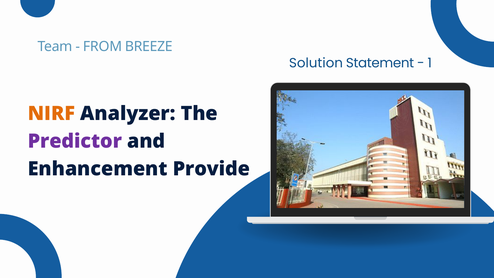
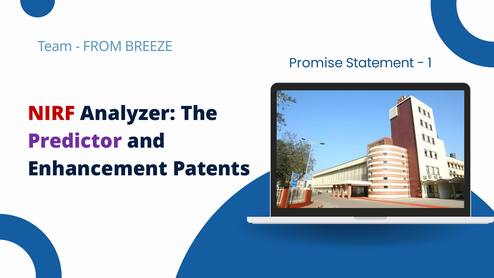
Solution: Solution -> Promise
NIRF colour: orange -> red
Provide: Provide -> Patents
